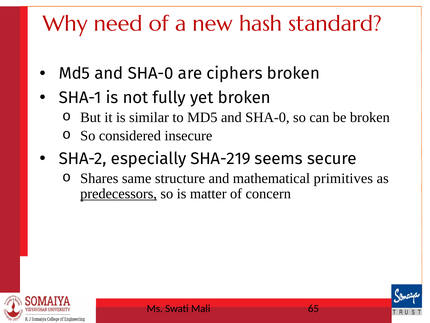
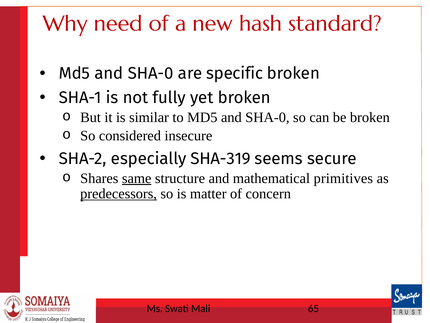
ciphers: ciphers -> specific
SHA-219: SHA-219 -> SHA-319
same underline: none -> present
